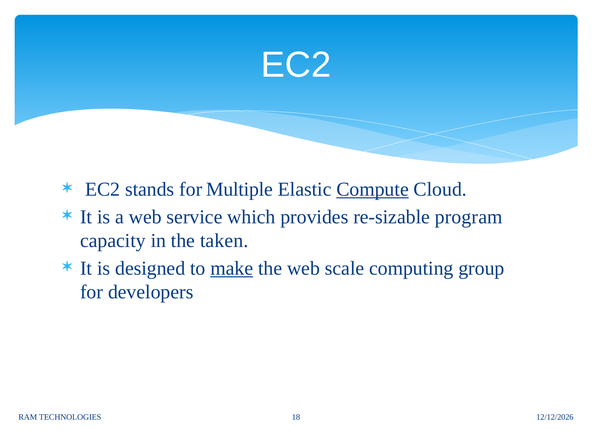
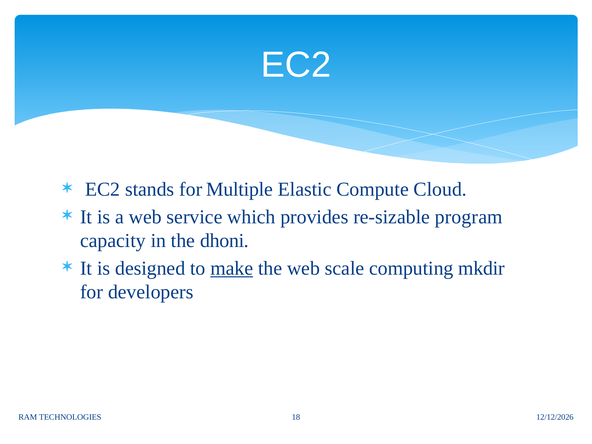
Compute underline: present -> none
taken: taken -> dhoni
group: group -> mkdir
